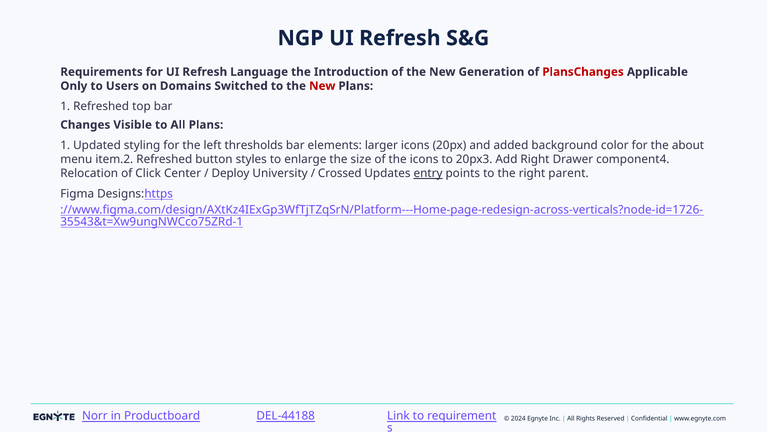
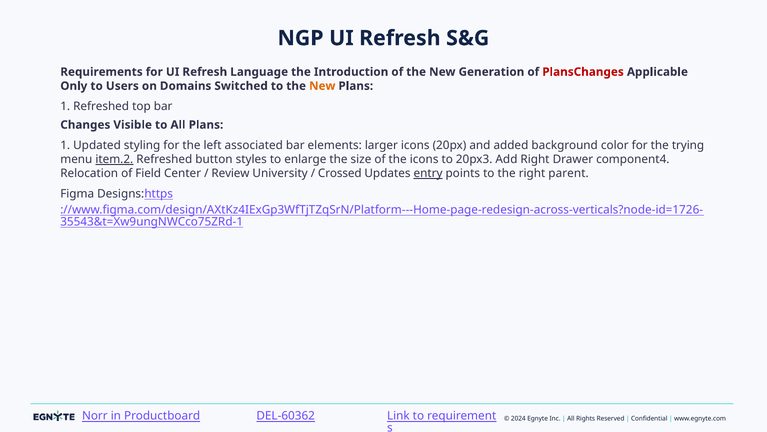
New at (322, 86) colour: red -> orange
thresholds: thresholds -> associated
about: about -> trying
item.2 underline: none -> present
Click: Click -> Field
Deploy: Deploy -> Review
DEL-44188: DEL-44188 -> DEL-60362
